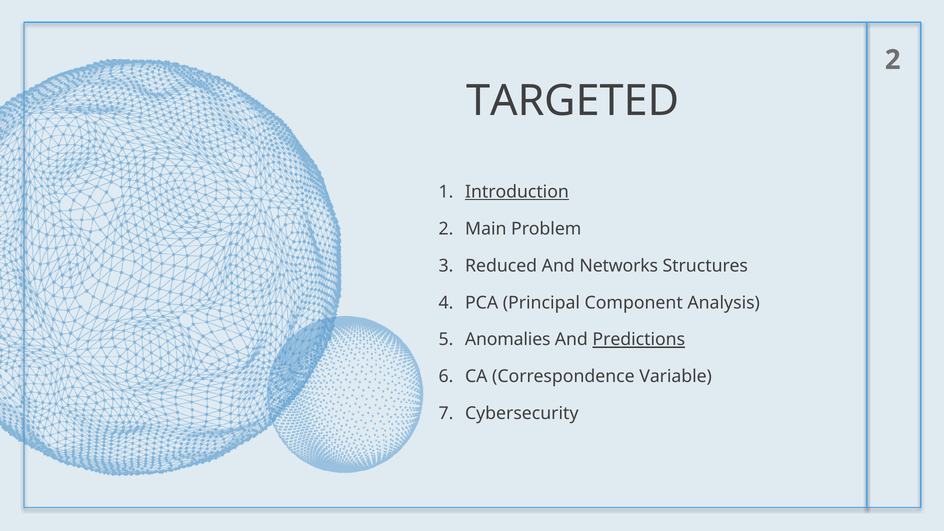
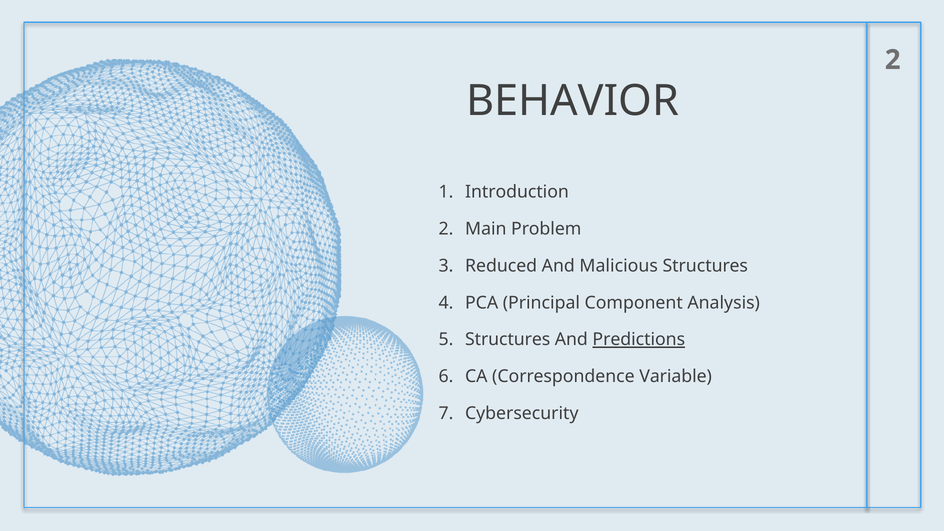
TARGETED: TARGETED -> BEHAVIOR
Introduction underline: present -> none
Networks: Networks -> Malicious
Anomalies at (508, 340): Anomalies -> Structures
